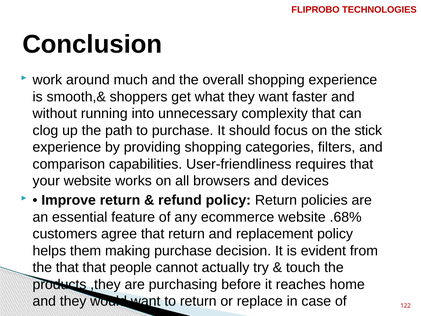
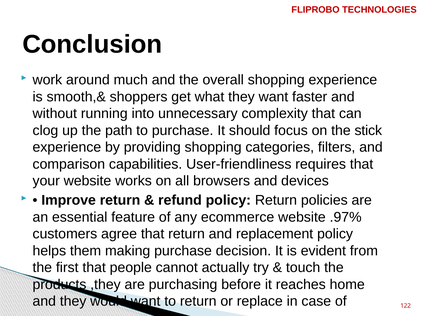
.68%: .68% -> .97%
the that: that -> first
